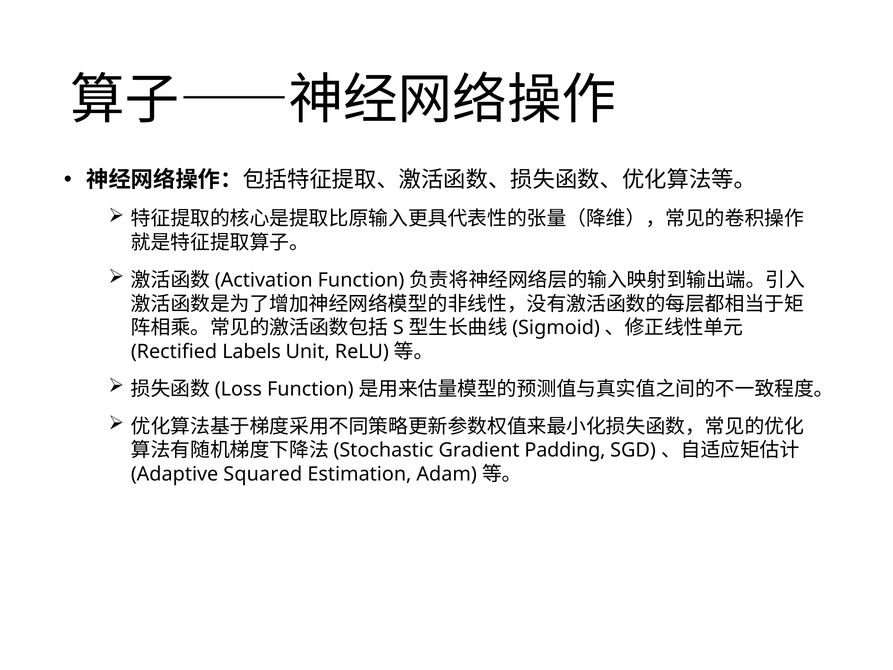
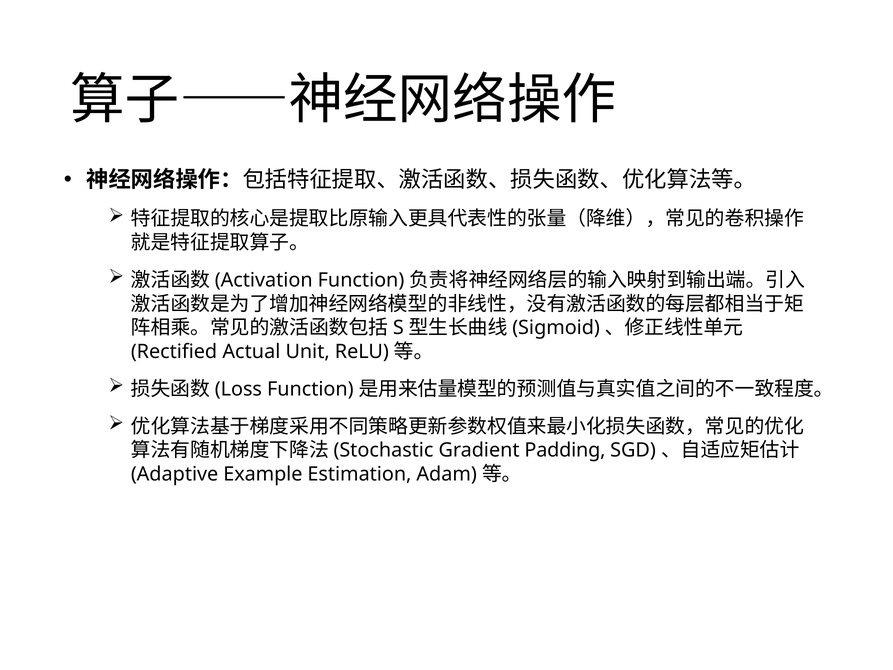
Labels: Labels -> Actual
Squared: Squared -> Example
